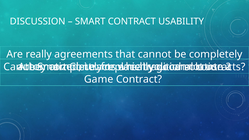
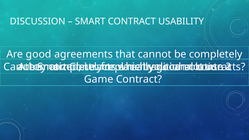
Are really: really -> good
